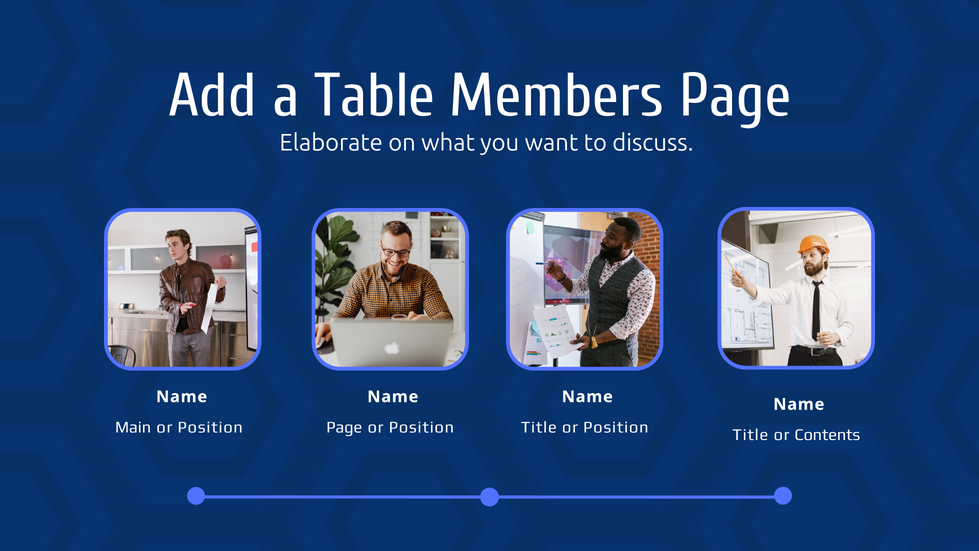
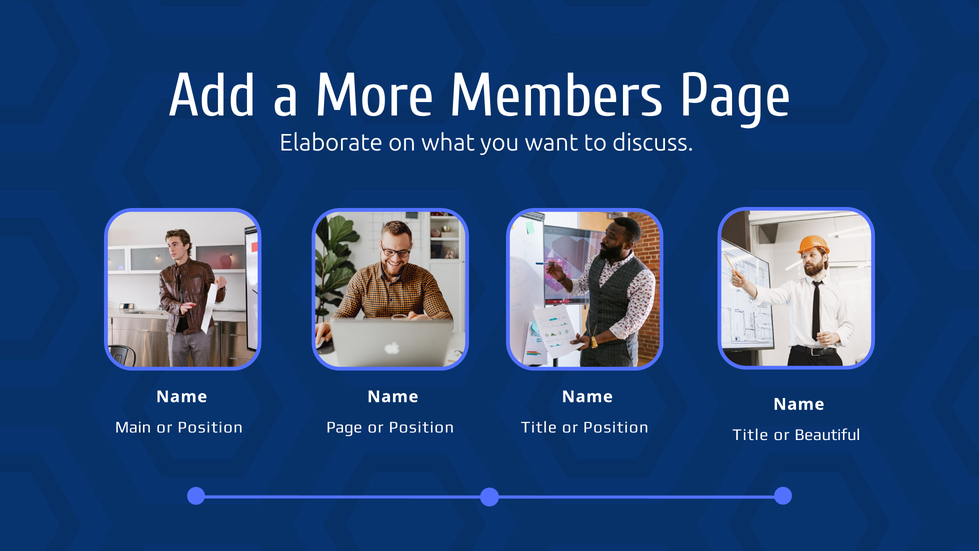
Table: Table -> More
Contents: Contents -> Beautiful
